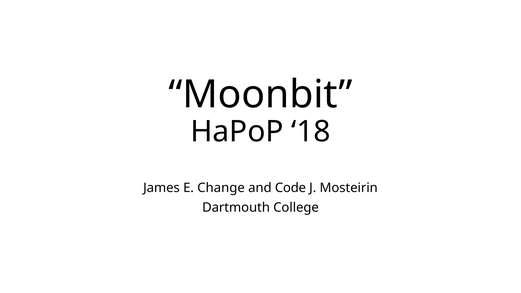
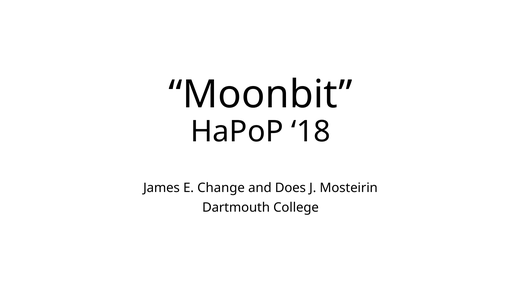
Code: Code -> Does
